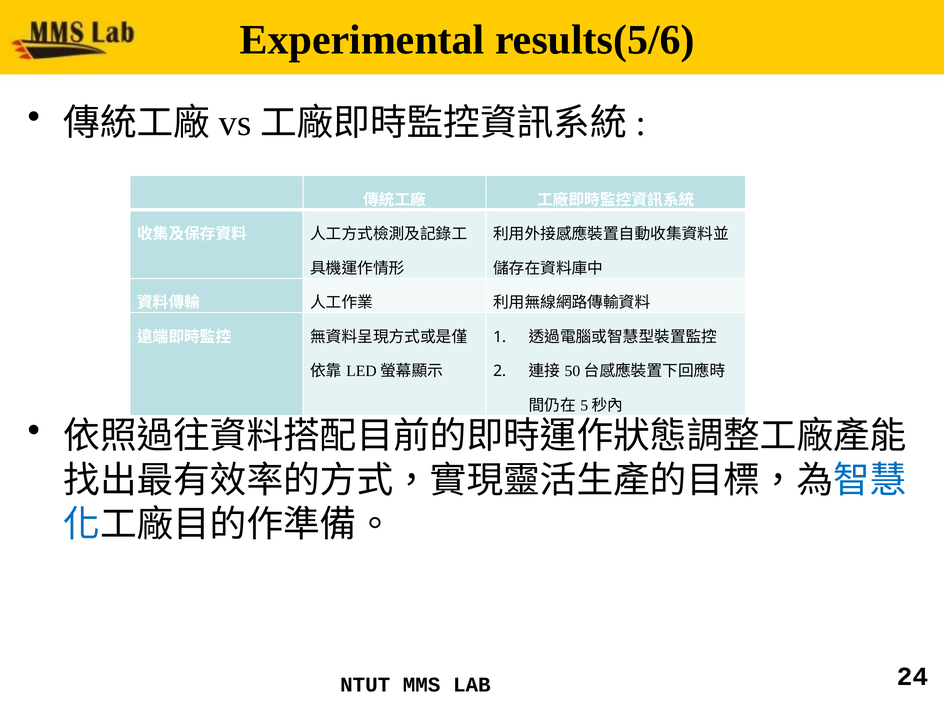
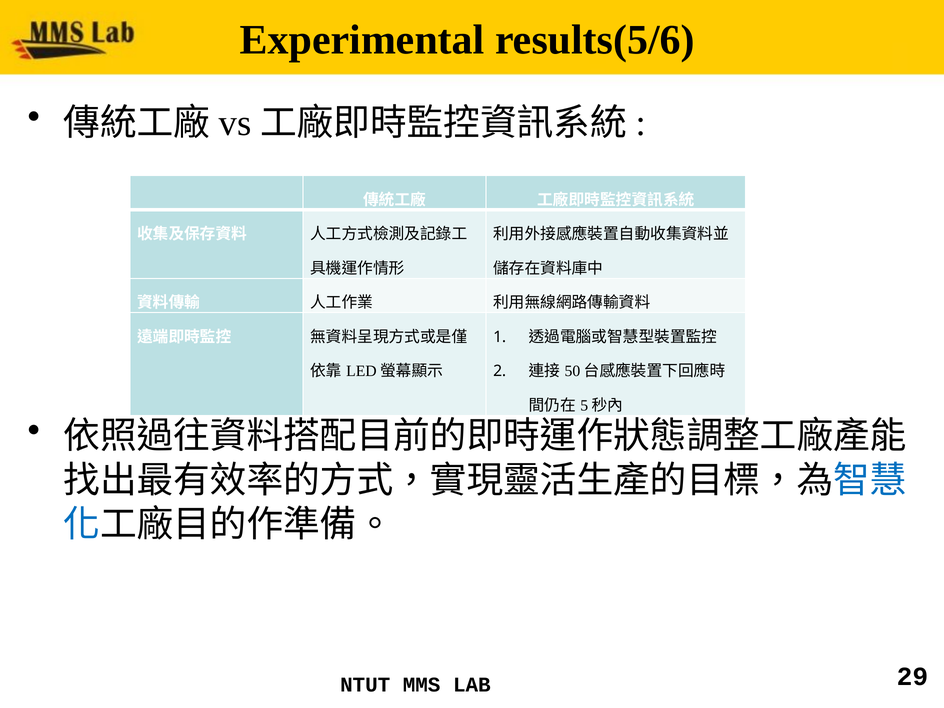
24: 24 -> 29
